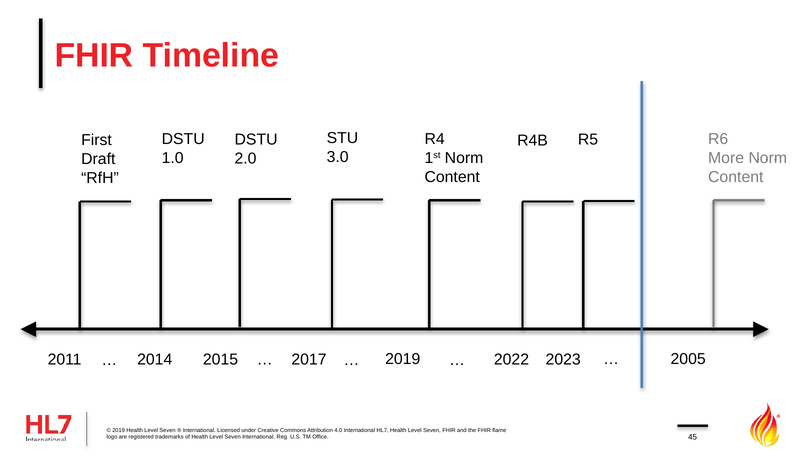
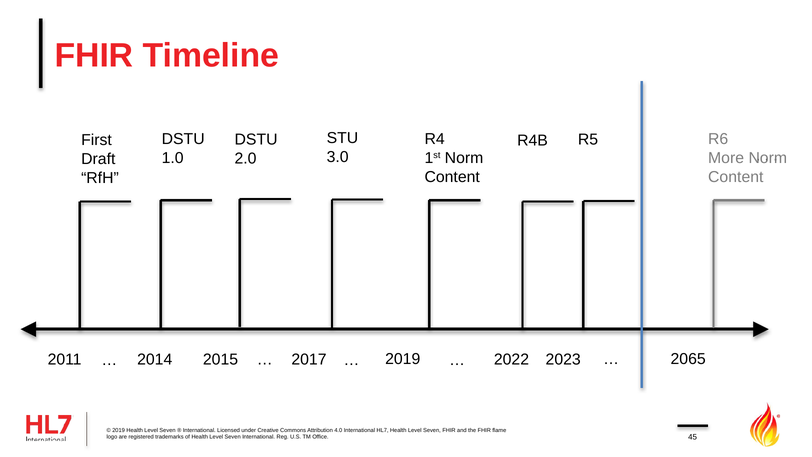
2005: 2005 -> 2065
